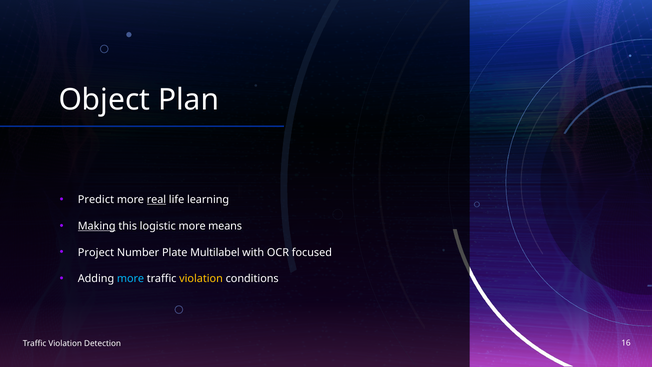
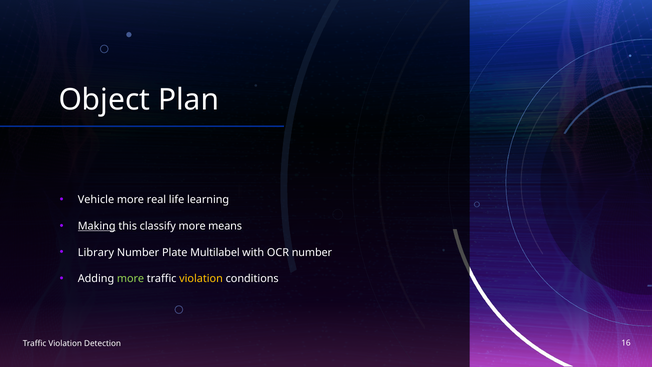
Predict: Predict -> Vehicle
real underline: present -> none
logistic: logistic -> classify
Project: Project -> Library
OCR focused: focused -> number
more at (131, 279) colour: light blue -> light green
